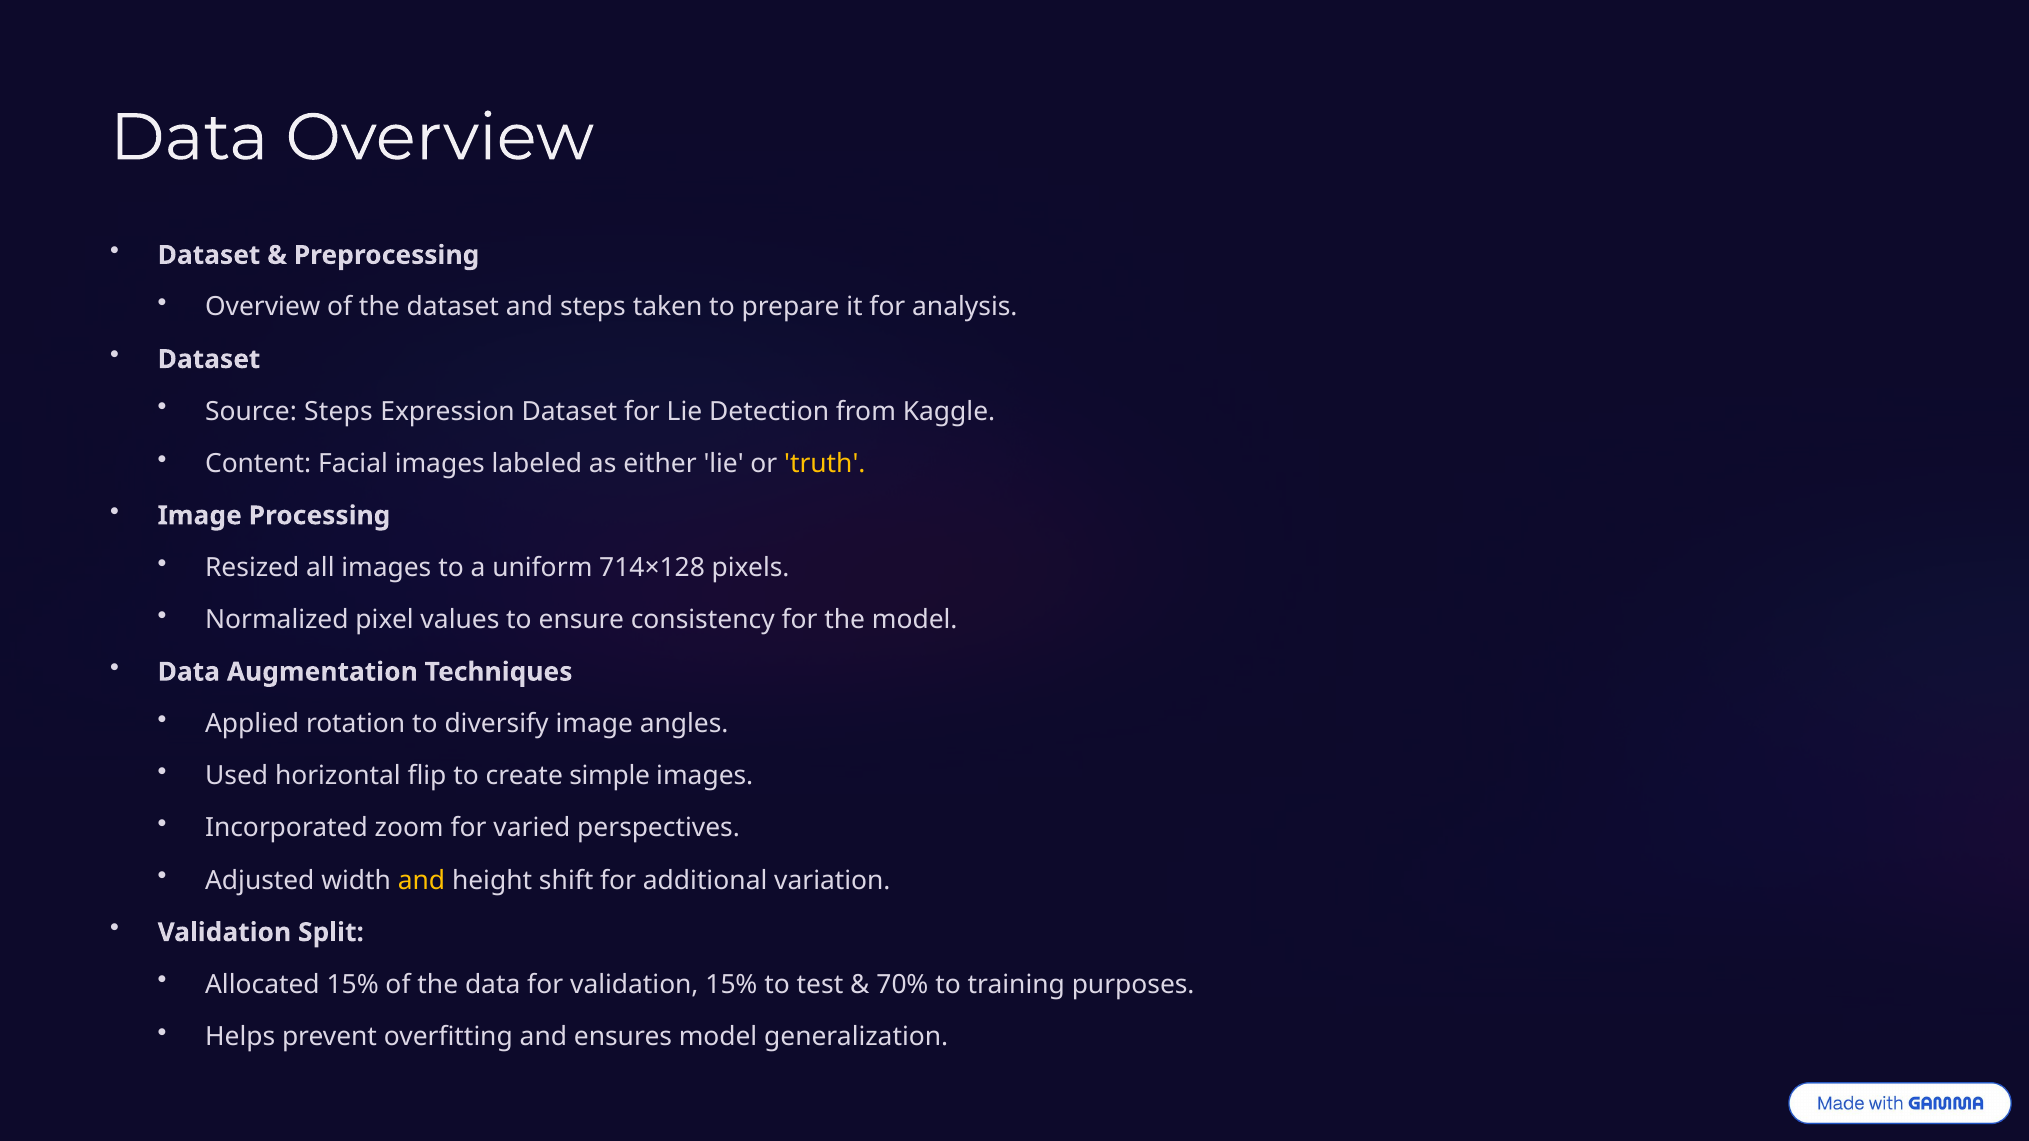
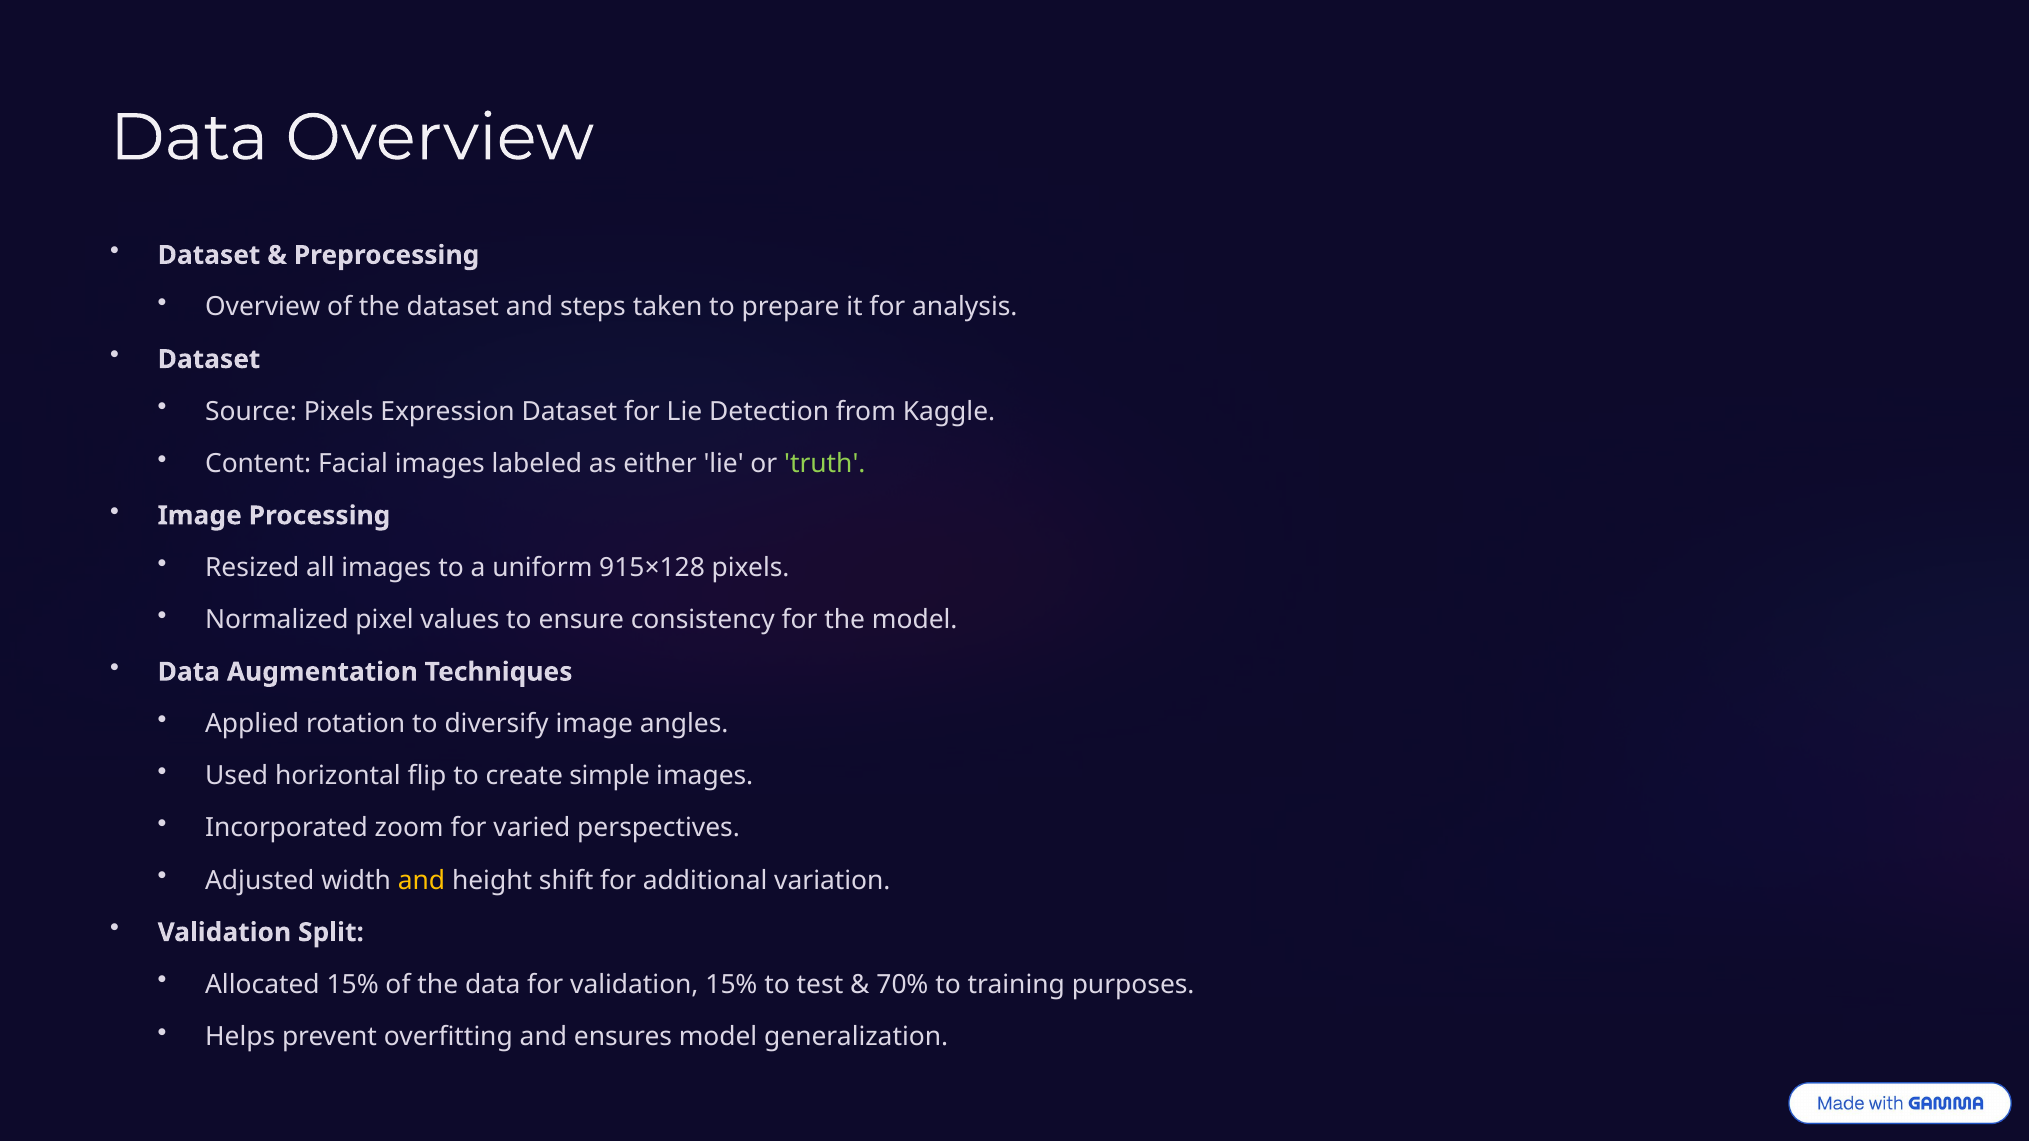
Source Steps: Steps -> Pixels
truth colour: yellow -> light green
714×128: 714×128 -> 915×128
